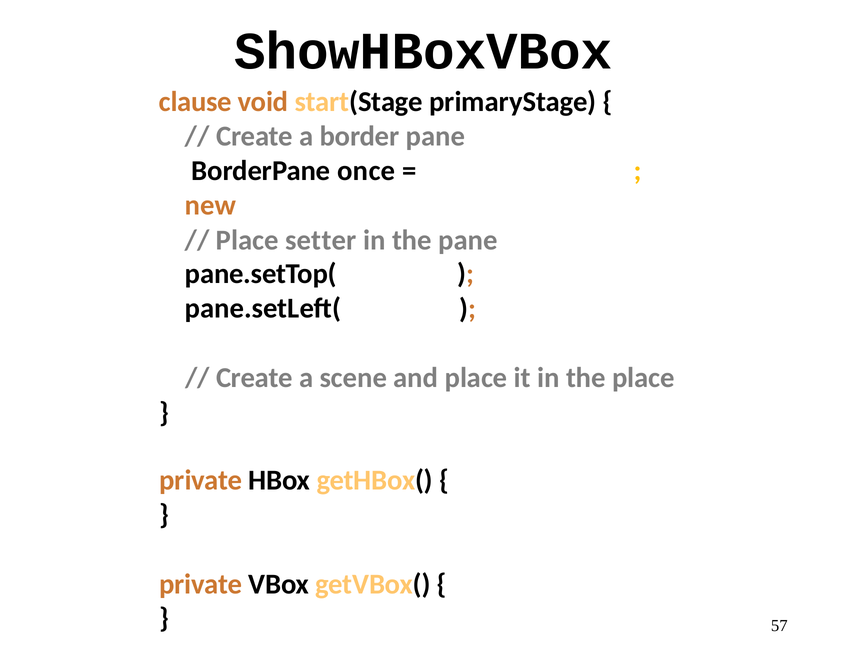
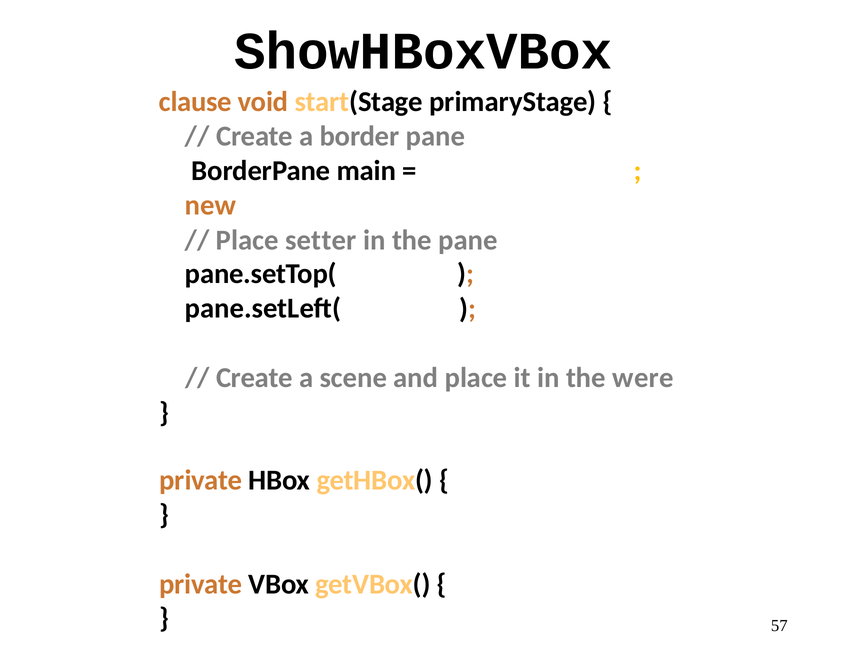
once: once -> main
the place: place -> were
